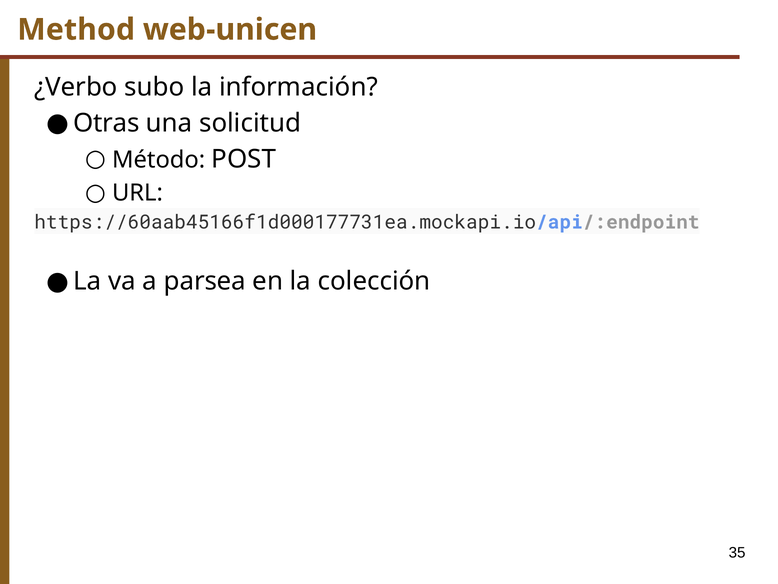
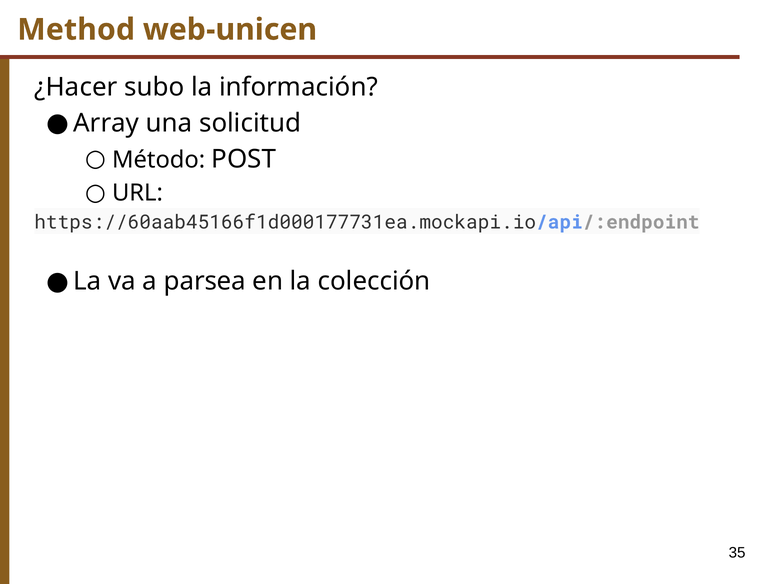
¿Verbo: ¿Verbo -> ¿Hacer
Otras: Otras -> Array
